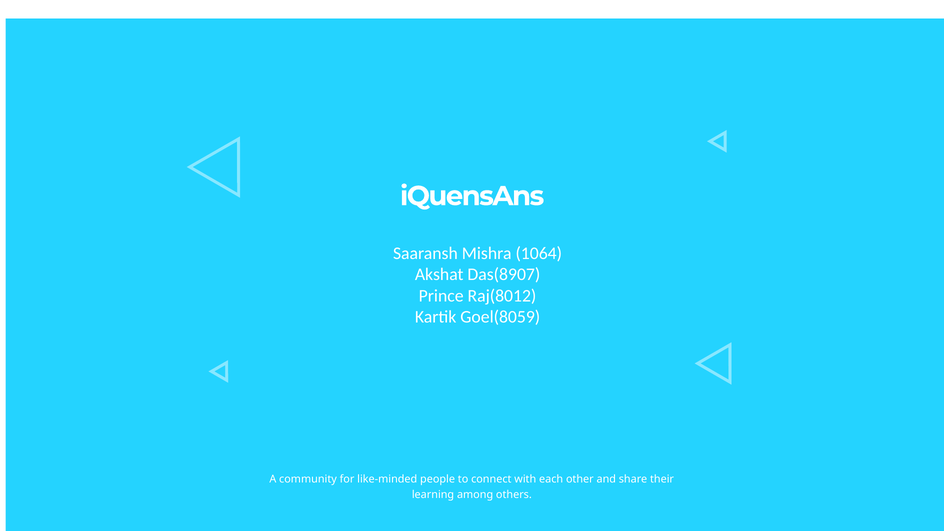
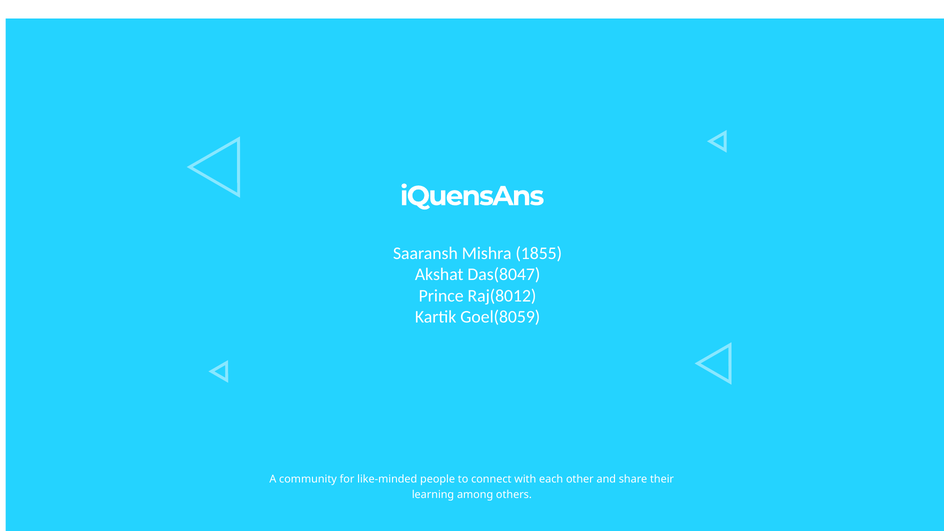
1064: 1064 -> 1855
Das(8907: Das(8907 -> Das(8047
